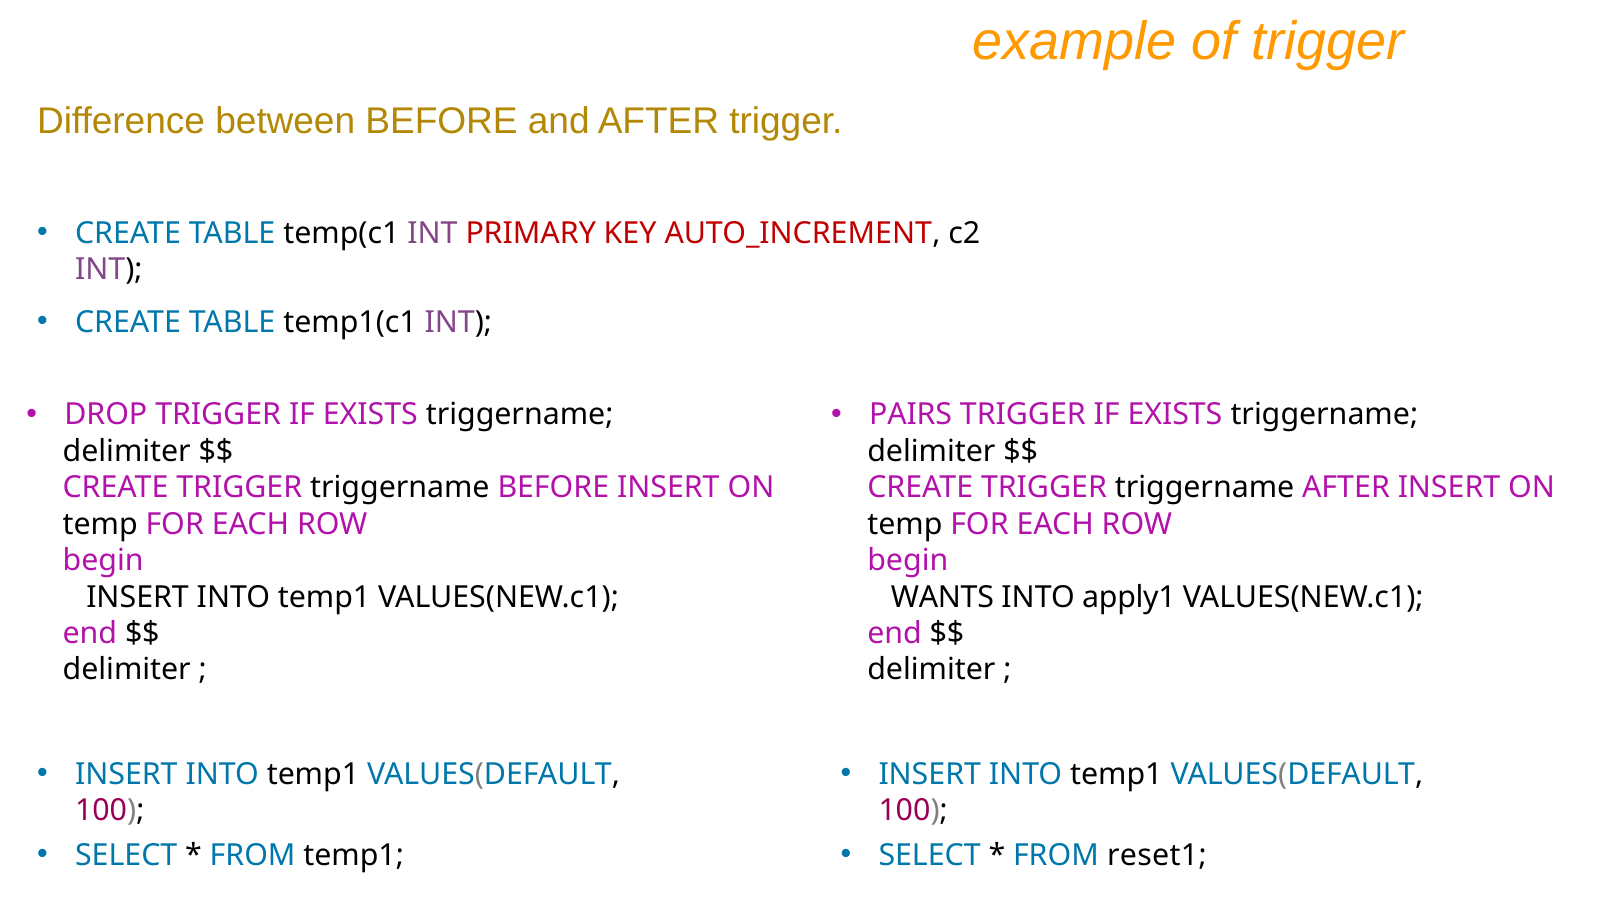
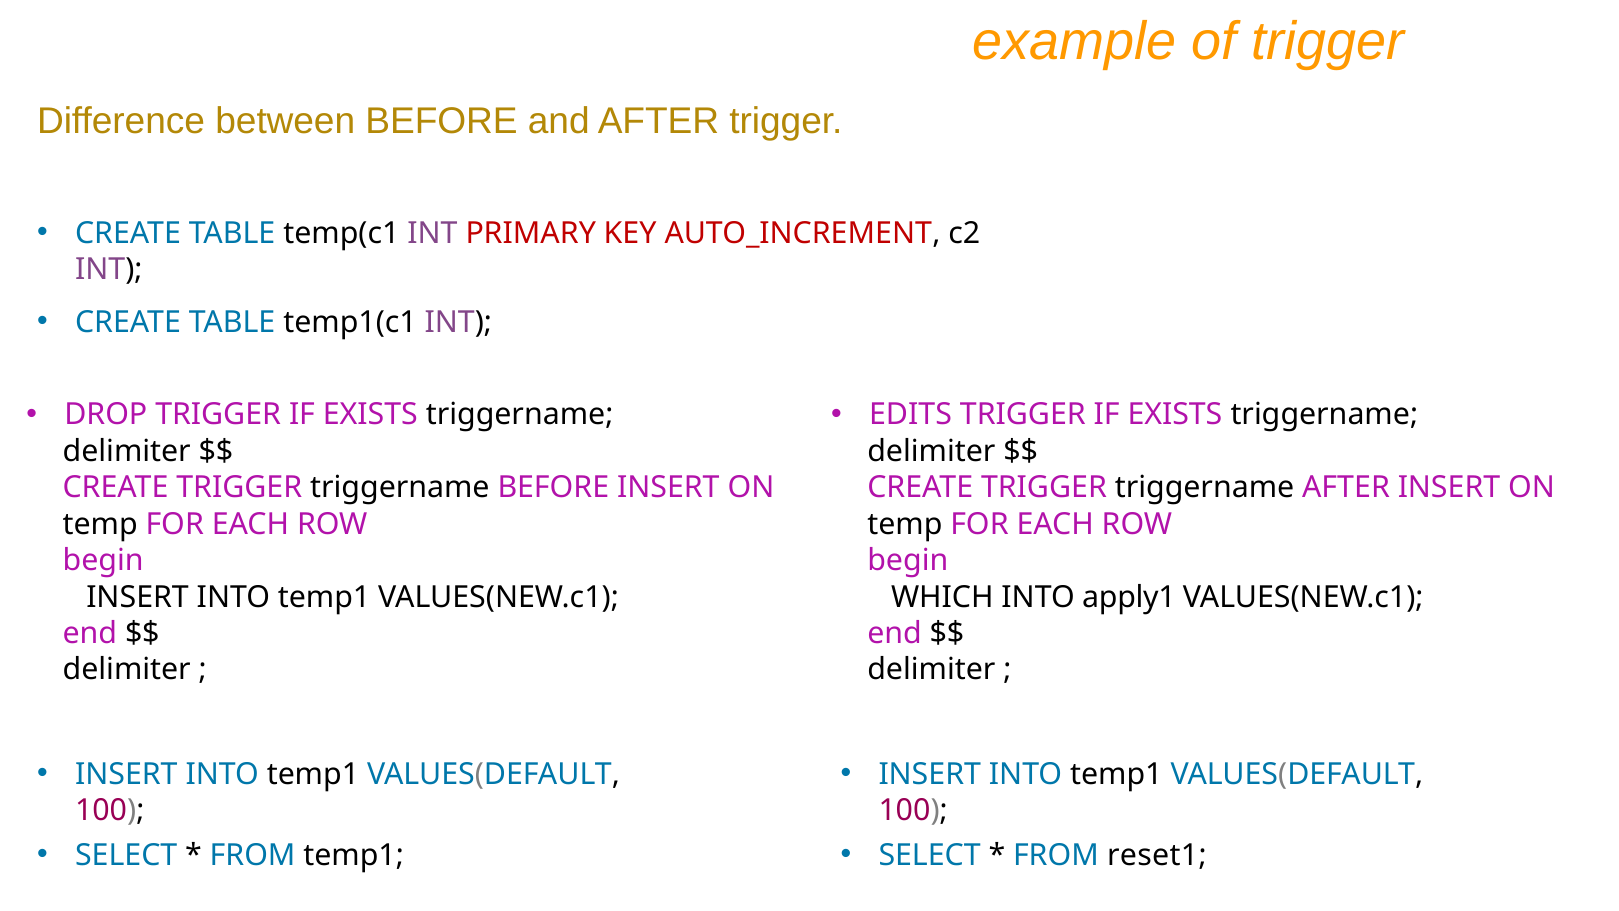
PAIRS: PAIRS -> EDITS
WANTS: WANTS -> WHICH
